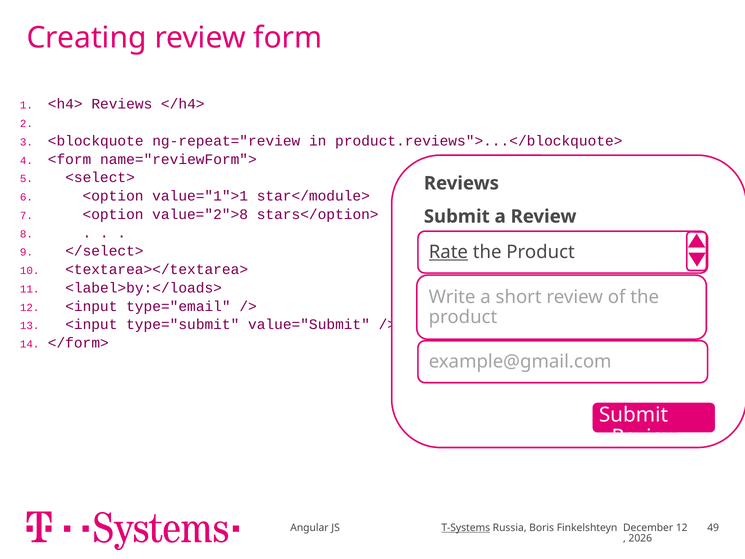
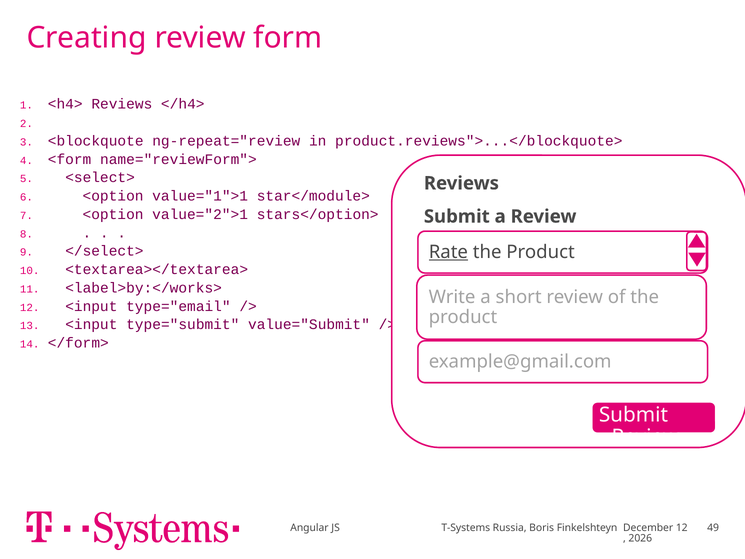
value="2">8: value="2">8 -> value="2">1
<label>by:</loads>: <label>by:</loads> -> <label>by:</works>
T-Systems underline: present -> none
